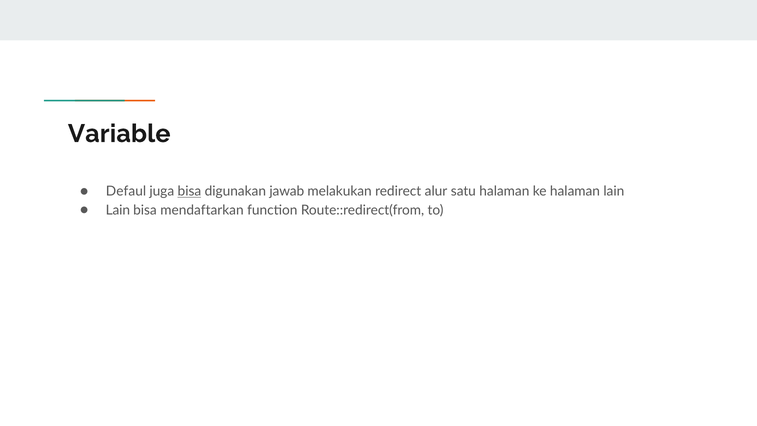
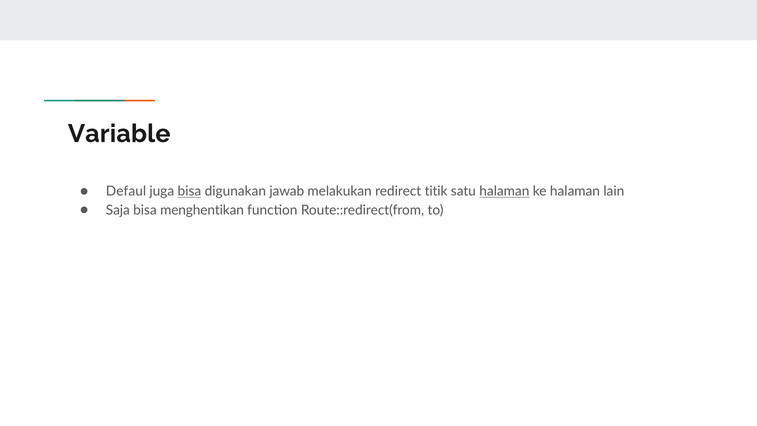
alur: alur -> titik
halaman at (504, 191) underline: none -> present
Lain at (118, 210): Lain -> Saja
mendaftarkan: mendaftarkan -> menghentikan
